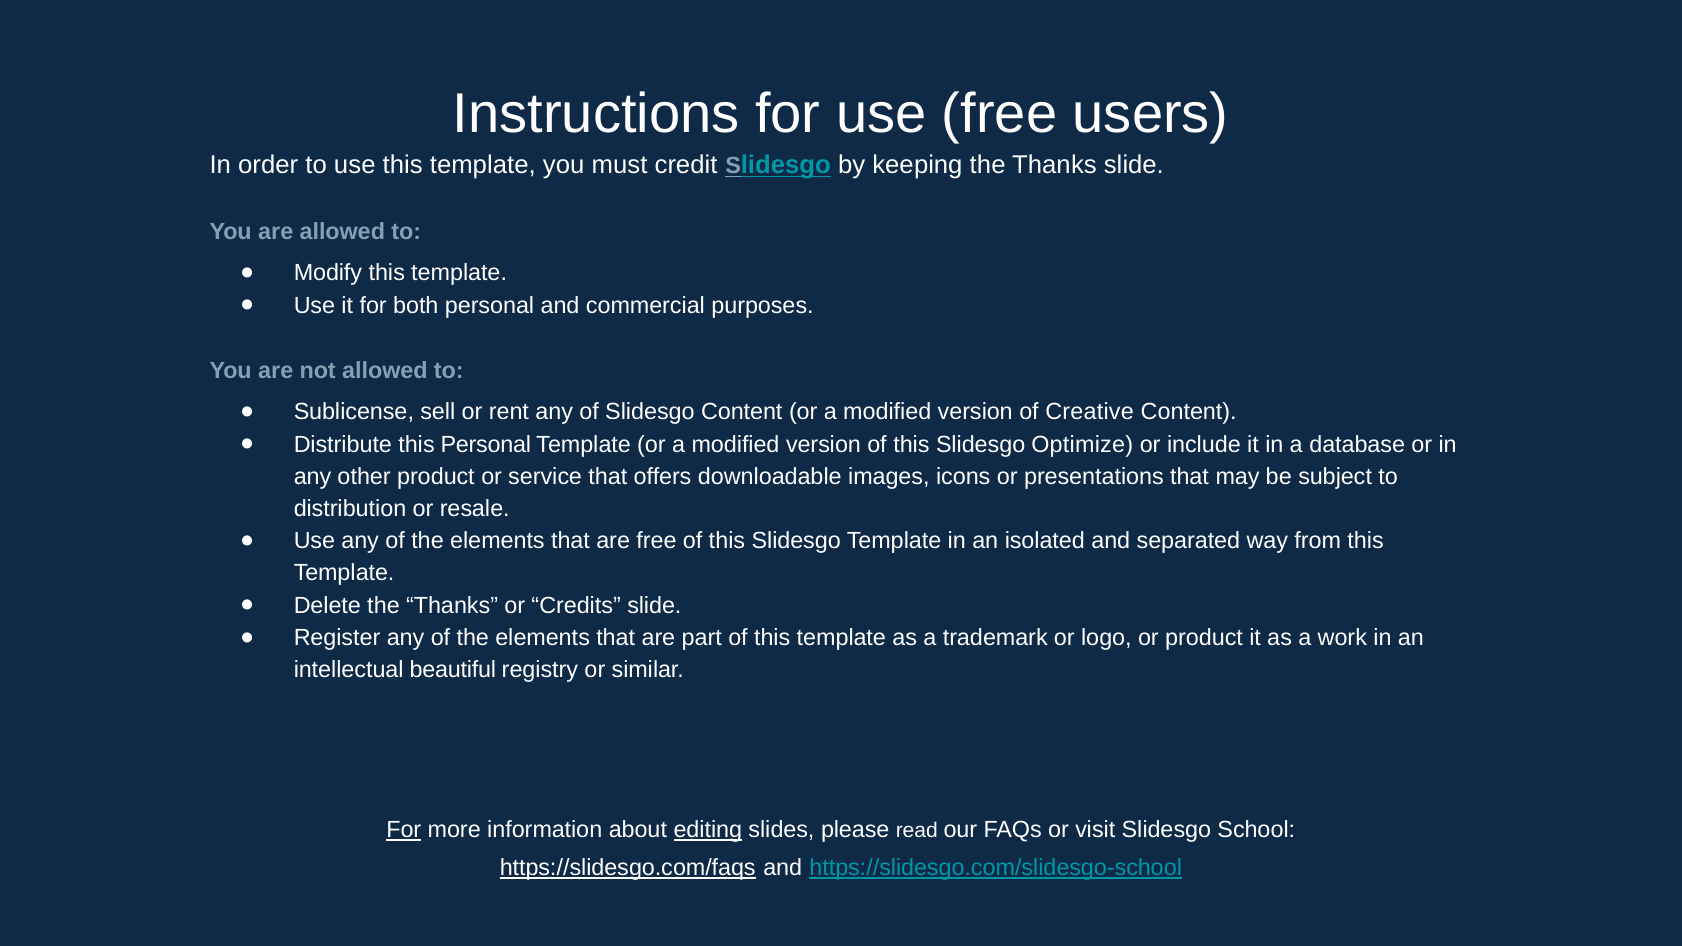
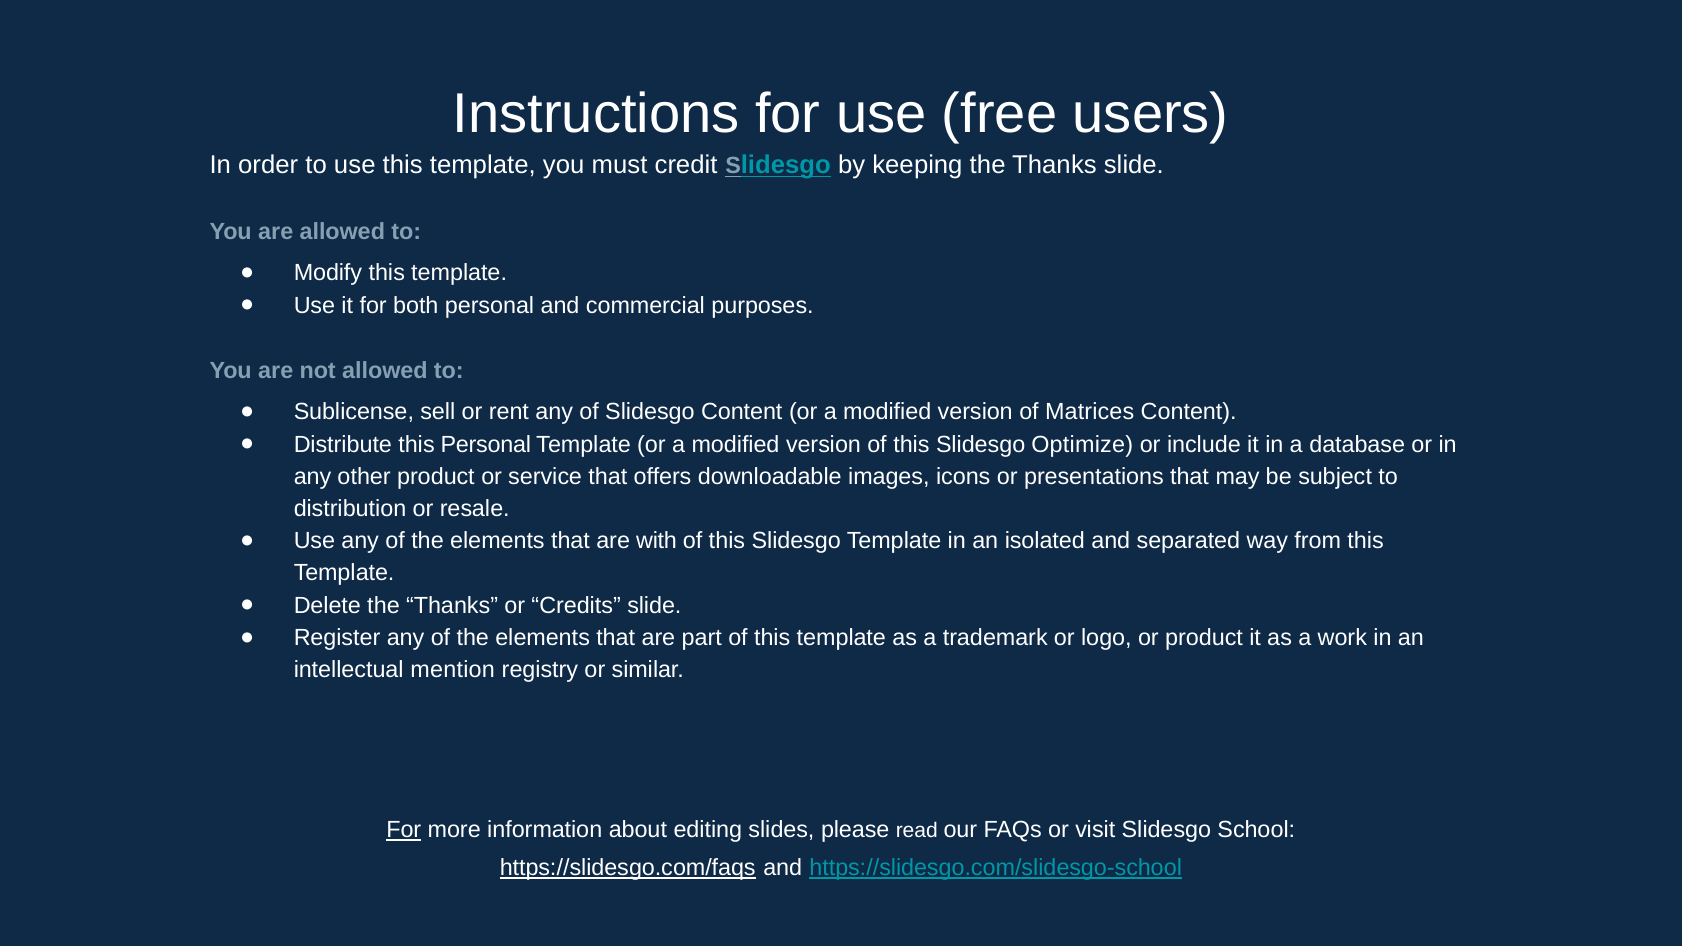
Creative: Creative -> Matrices
are free: free -> with
beautiful: beautiful -> mention
editing underline: present -> none
